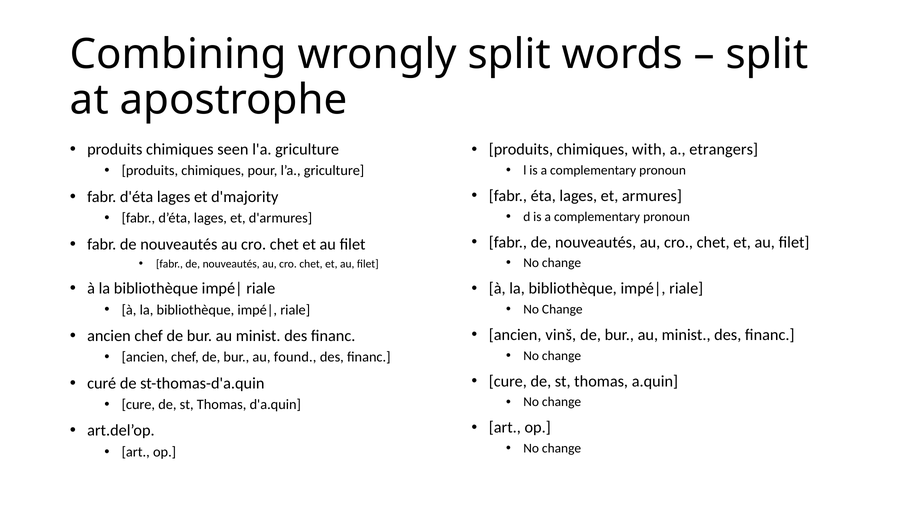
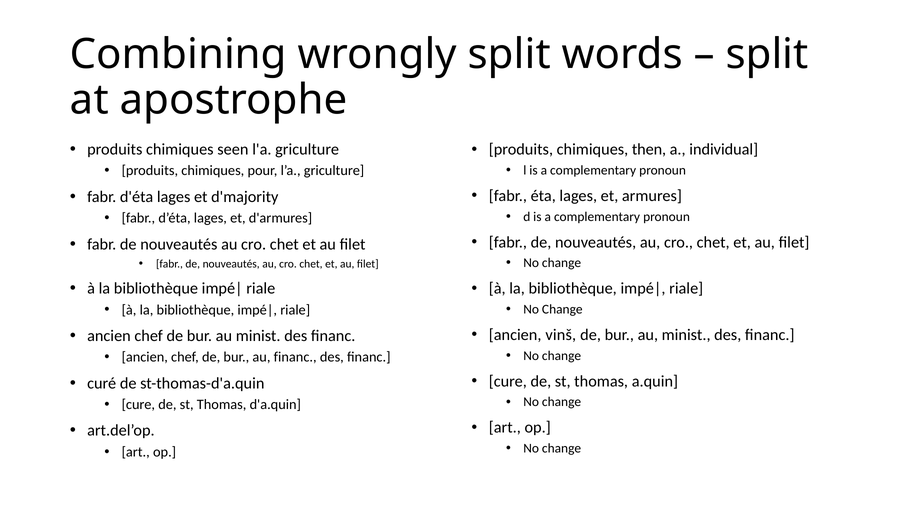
with: with -> then
etrangers: etrangers -> individual
au found: found -> financ
